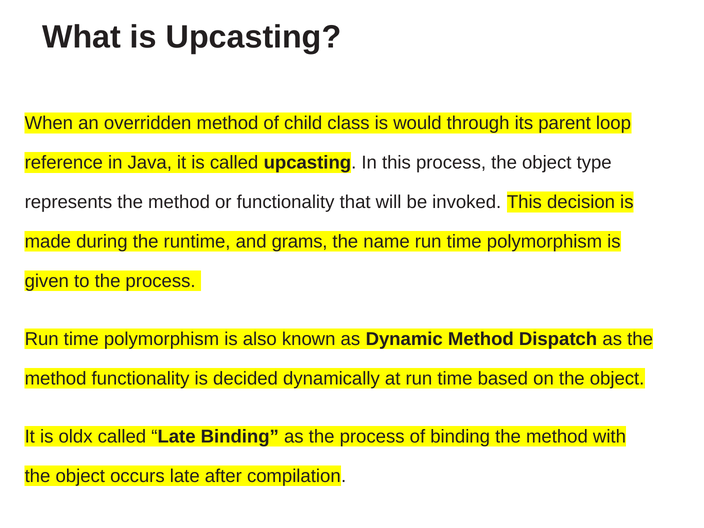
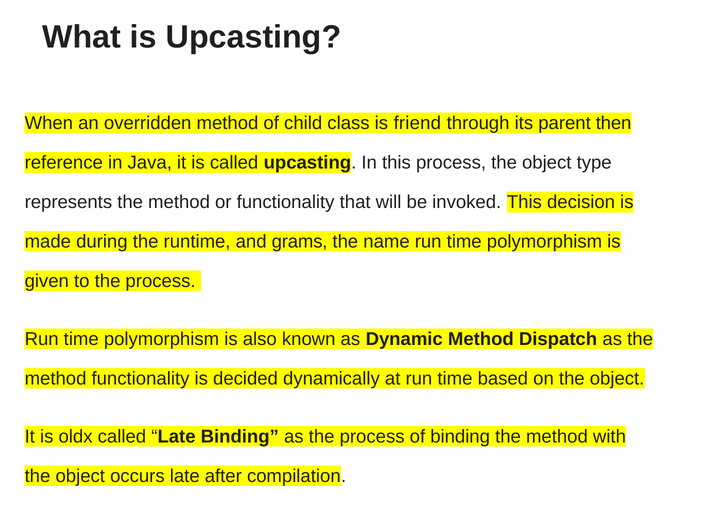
would: would -> friend
loop: loop -> then
